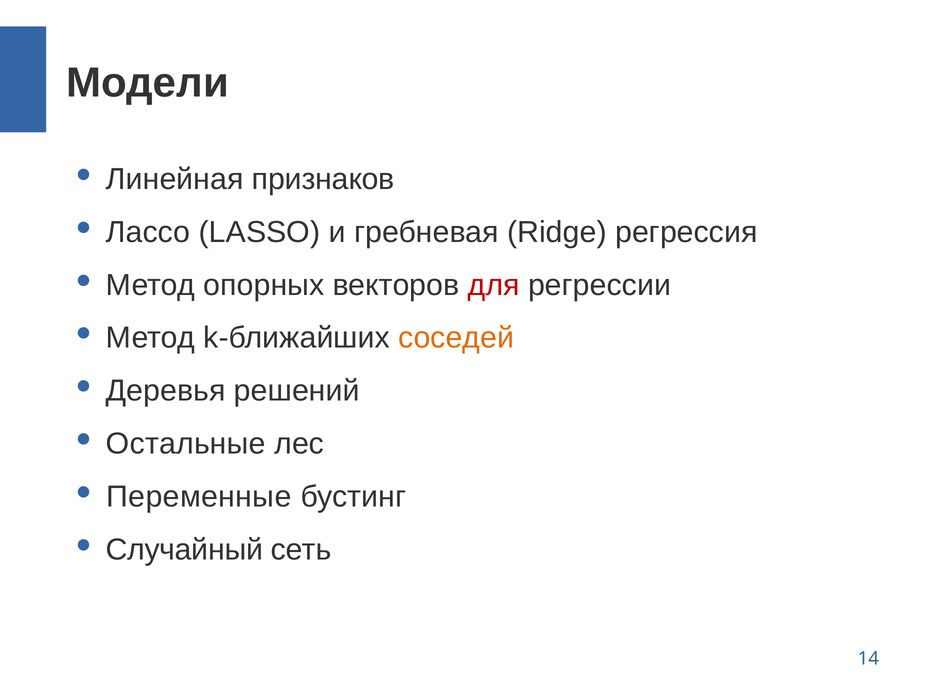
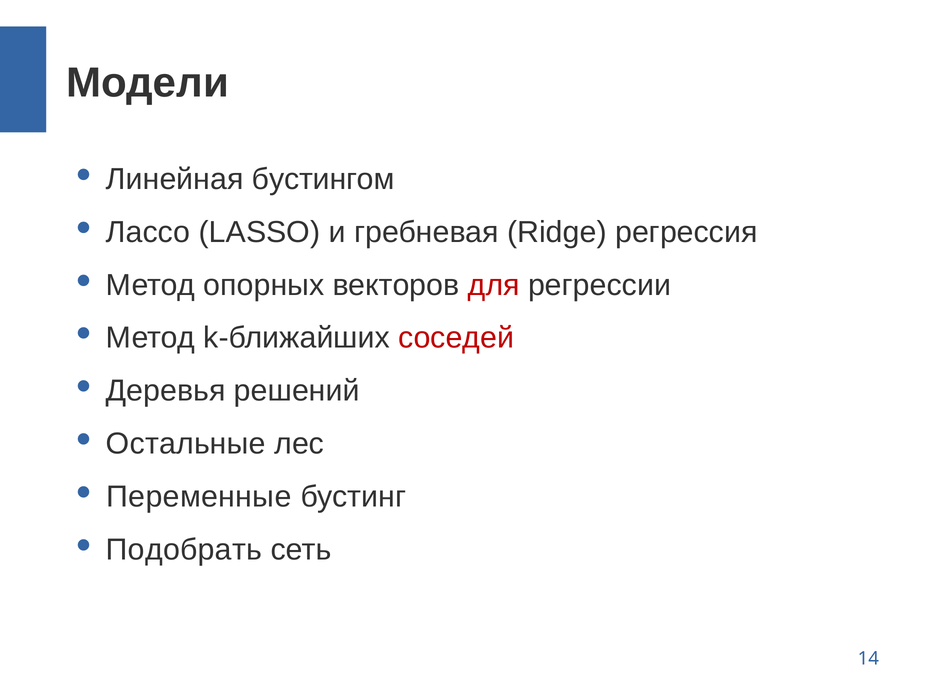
признаков: признаков -> бустингом
соседей colour: orange -> red
Случайный: Случайный -> Подобрать
